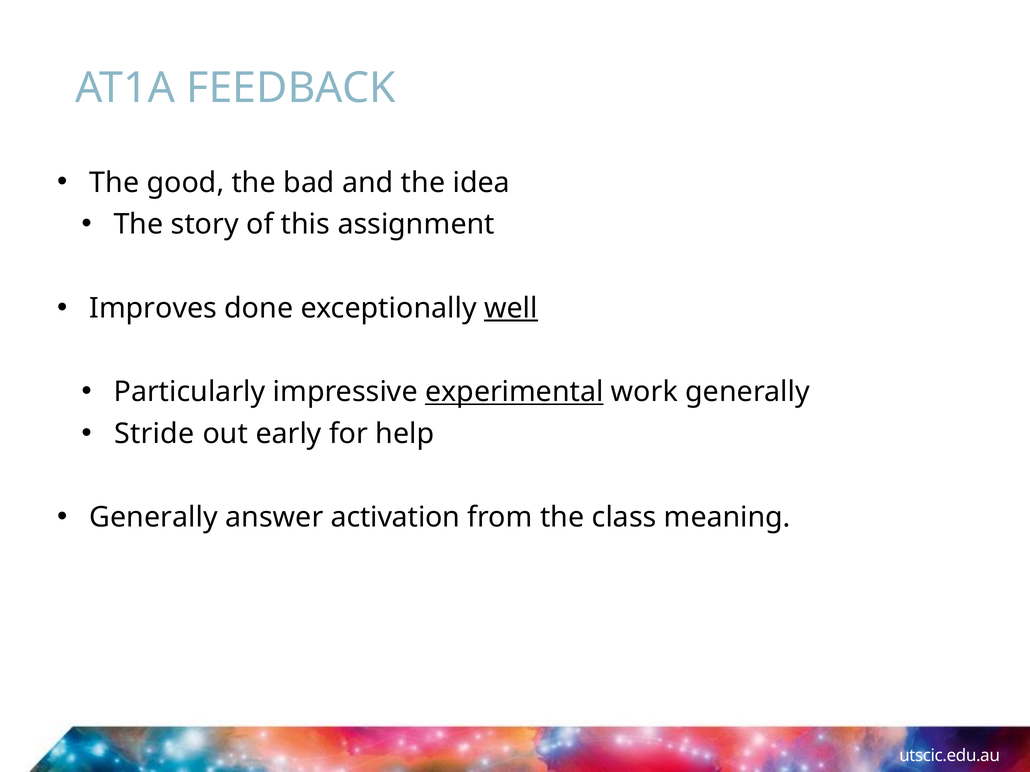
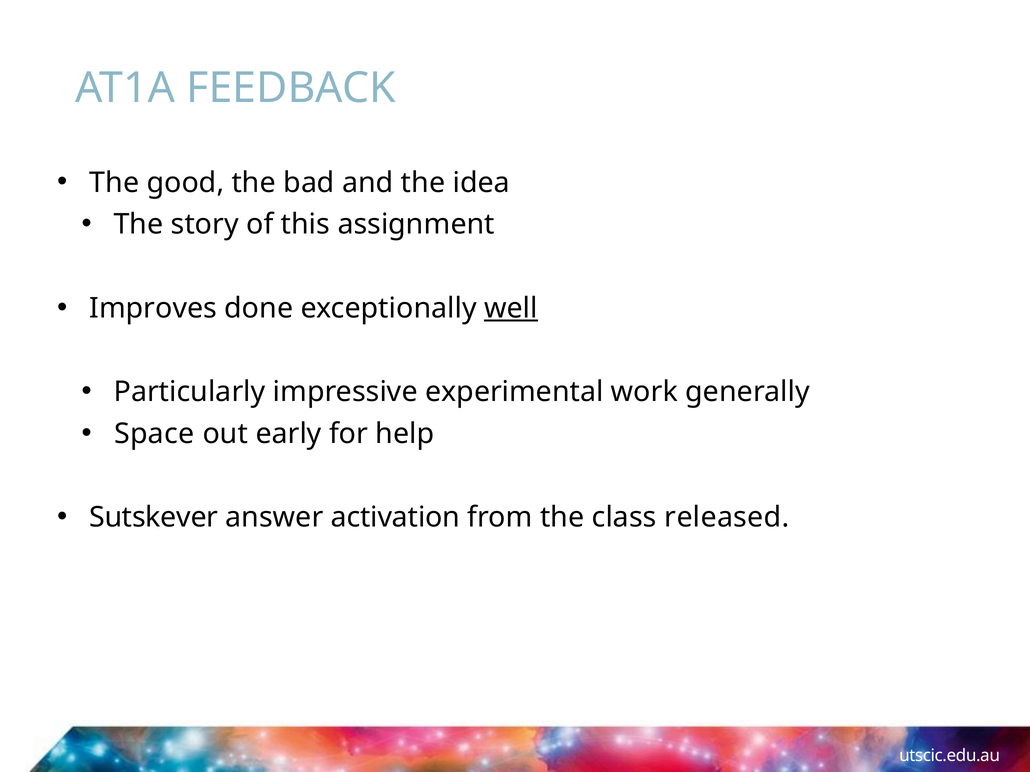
experimental underline: present -> none
Stride: Stride -> Space
Generally at (154, 518): Generally -> Sutskever
meaning: meaning -> released
